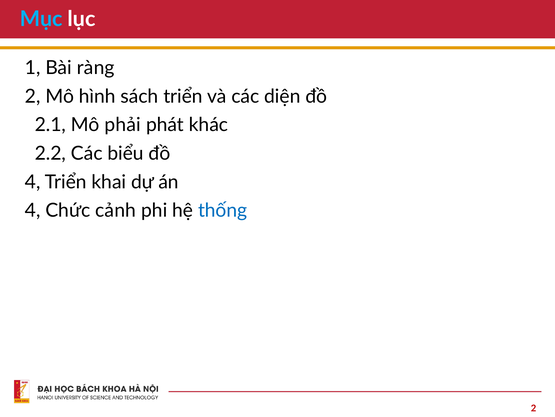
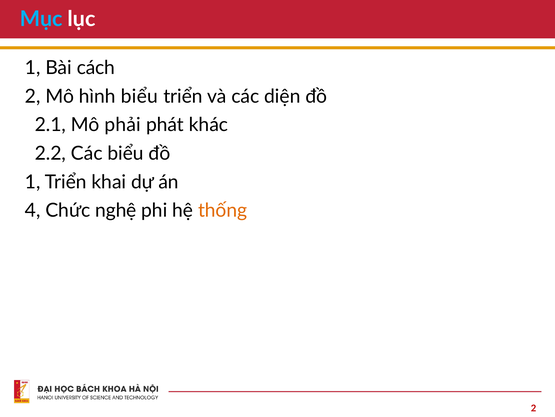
ràng: ràng -> cách
hình sách: sách -> biểu
4 at (33, 182): 4 -> 1
cảnh: cảnh -> nghệ
thống colour: blue -> orange
